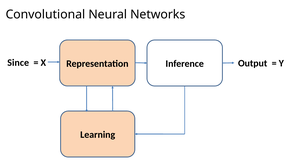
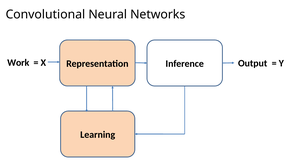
Since: Since -> Work
